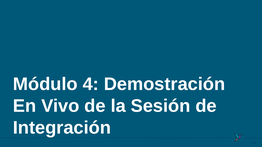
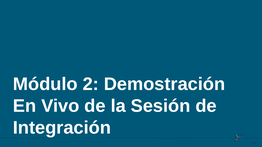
4: 4 -> 2
